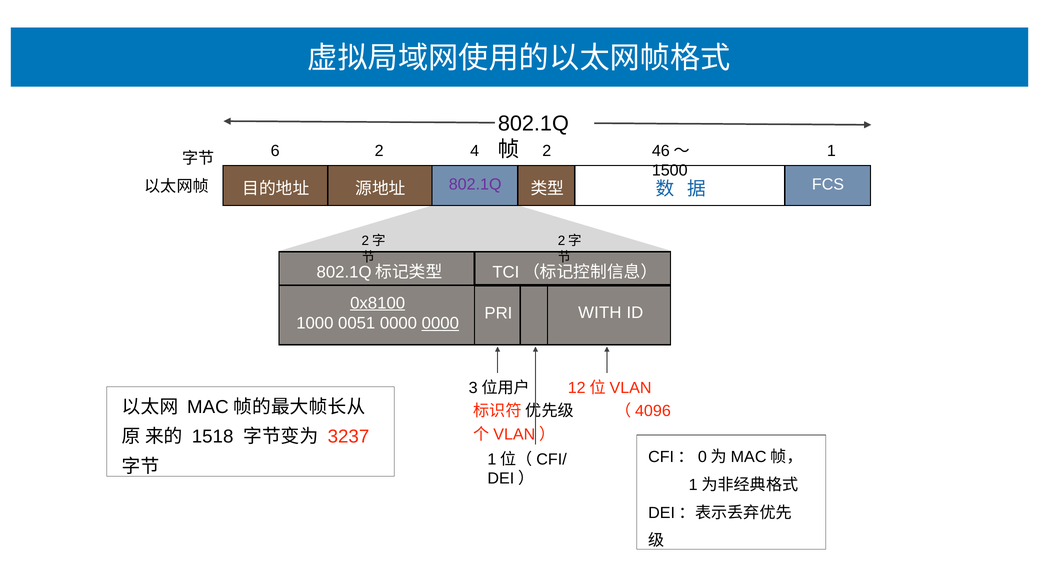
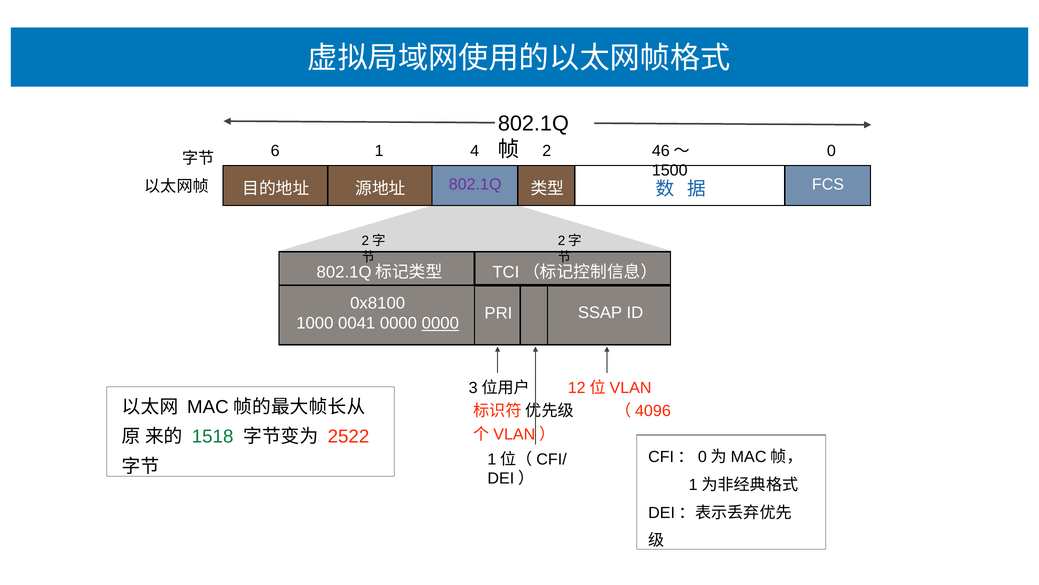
6 2: 2 -> 1
1: 1 -> 0
0x8100 underline: present -> none
WITH: WITH -> SSAP
0051: 0051 -> 0041
1518 colour: black -> green
3237: 3237 -> 2522
